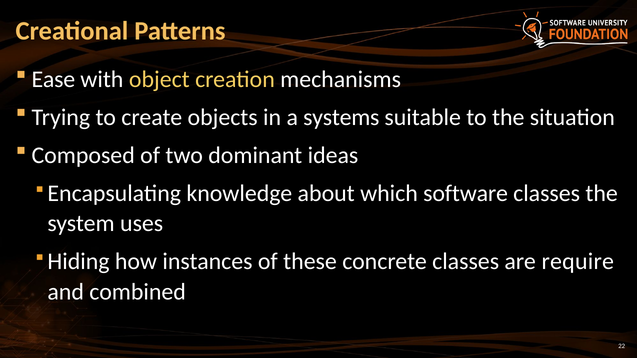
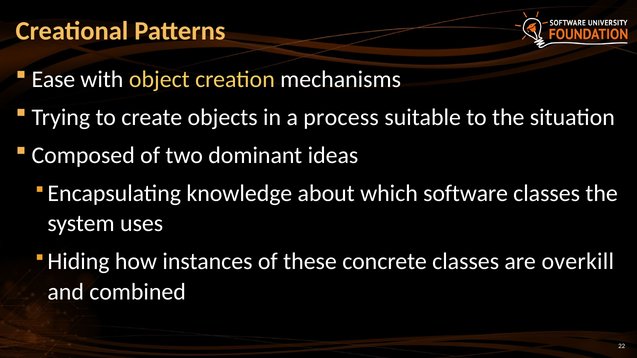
systems: systems -> process
require: require -> overkill
